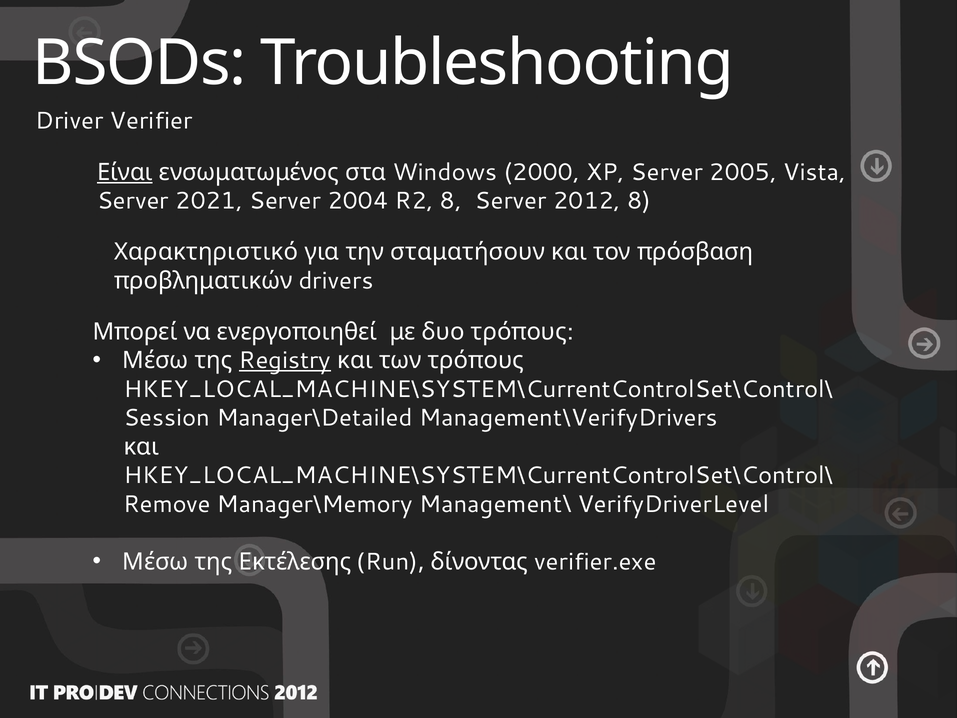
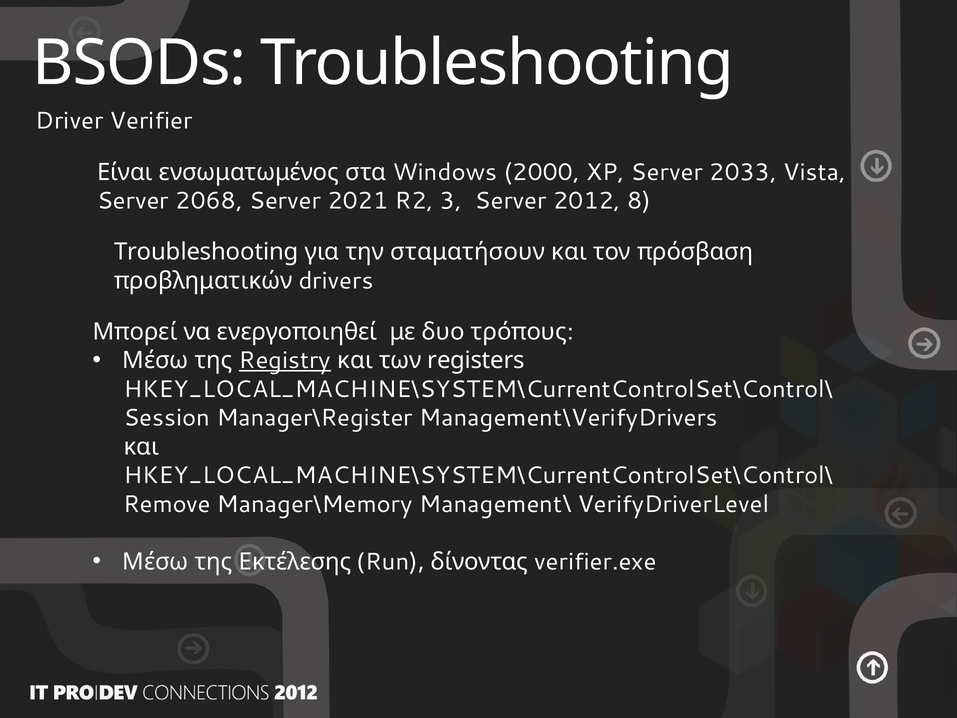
Είναι underline: present -> none
2005: 2005 -> 2033
2021: 2021 -> 2068
2004: 2004 -> 2021
R2 8: 8 -> 3
Χαρακτηριστικό at (206, 252): Χαρακτηριστικό -> Troubleshooting
των τρόπους: τρόπους -> registers
Manager\Detailed: Manager\Detailed -> Manager\Register
